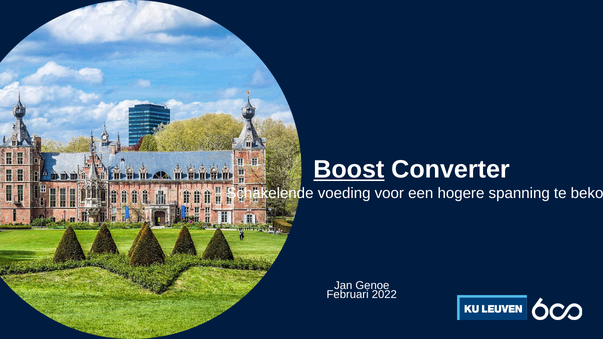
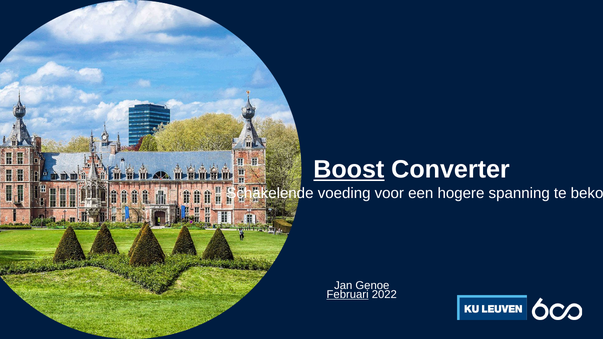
Februari underline: none -> present
